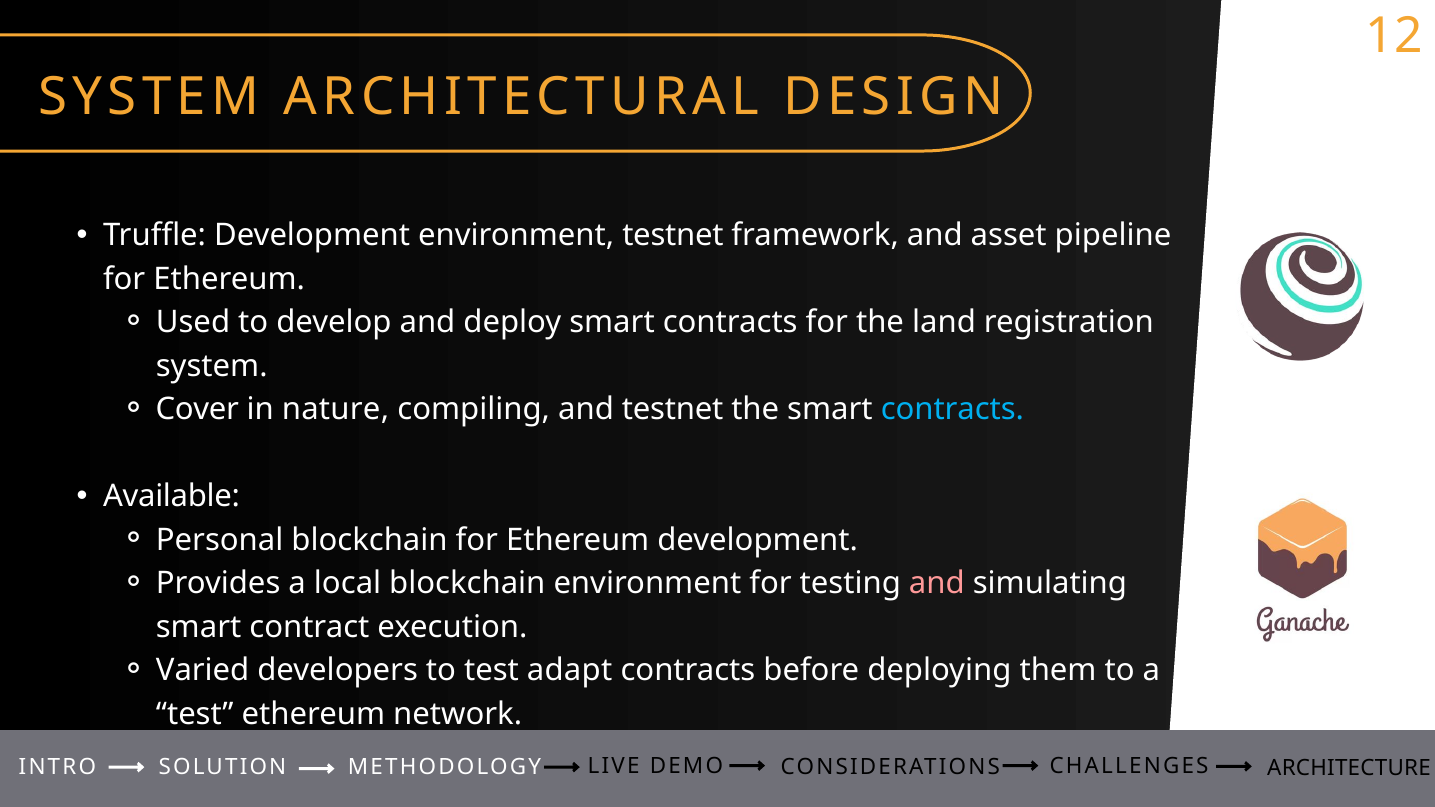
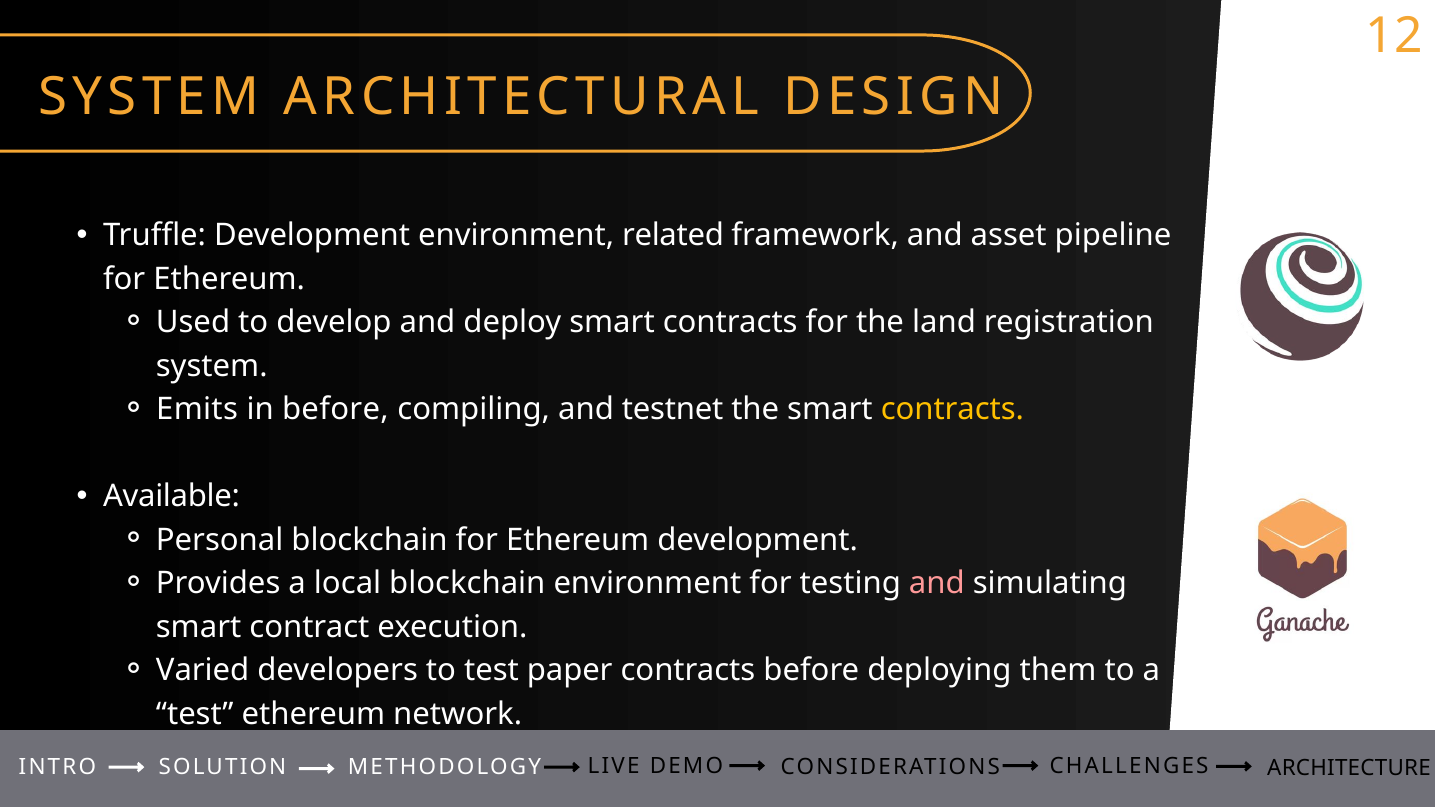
environment testnet: testnet -> related
Cover: Cover -> Emits
in nature: nature -> before
contracts at (952, 410) colour: light blue -> yellow
adapt: adapt -> paper
